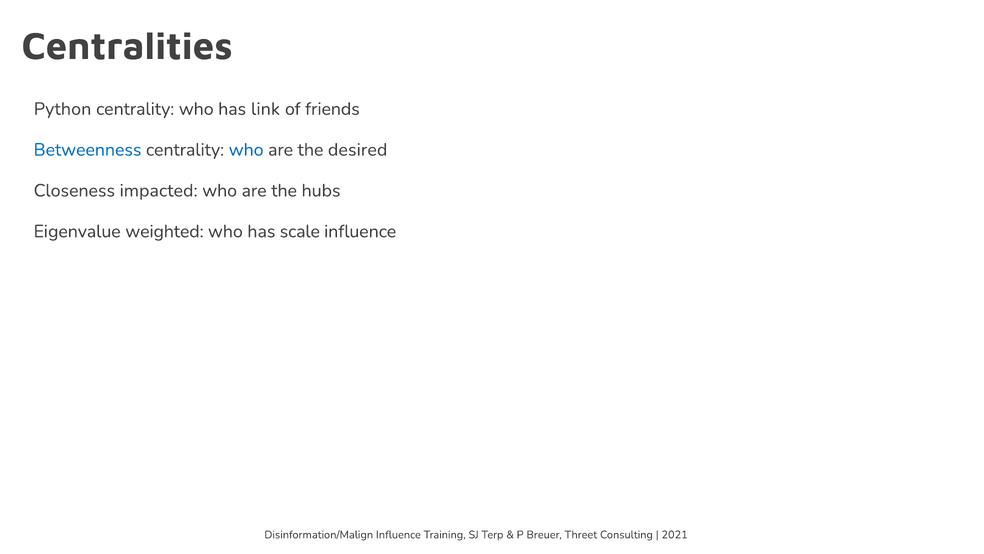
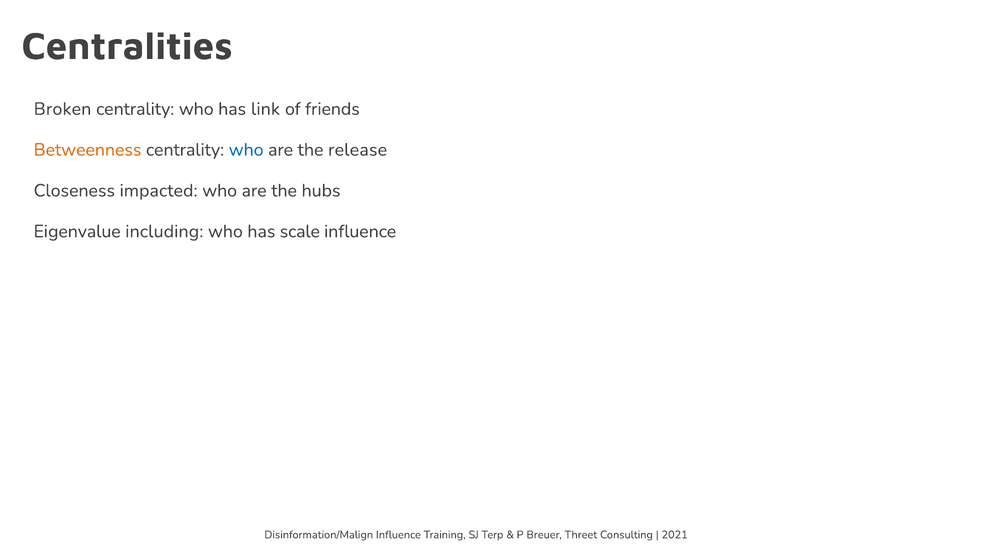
Python: Python -> Broken
Betweenness colour: blue -> orange
desired: desired -> release
weighted: weighted -> including
